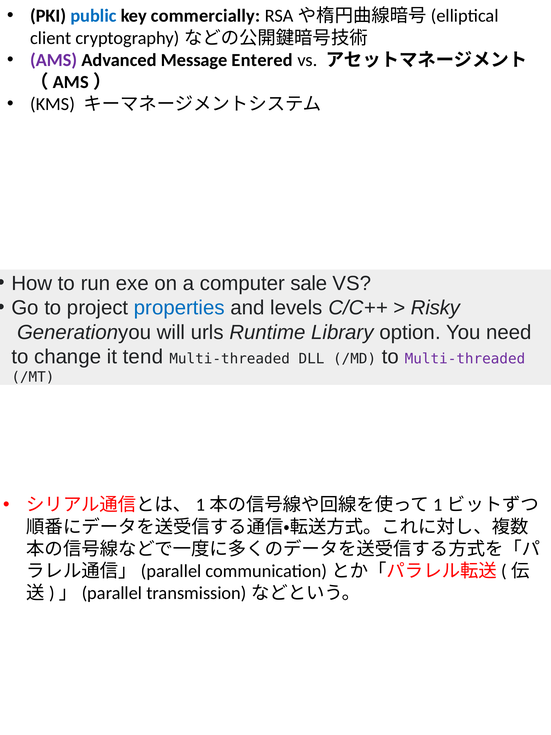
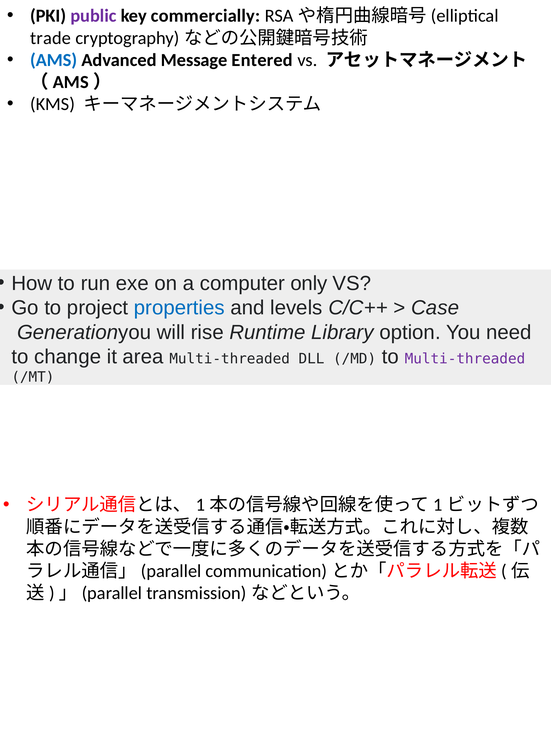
public colour: blue -> purple
client: client -> trade
AMS colour: purple -> blue
sale: sale -> only
Risky: Risky -> Case
urls: urls -> rise
tend: tend -> area
